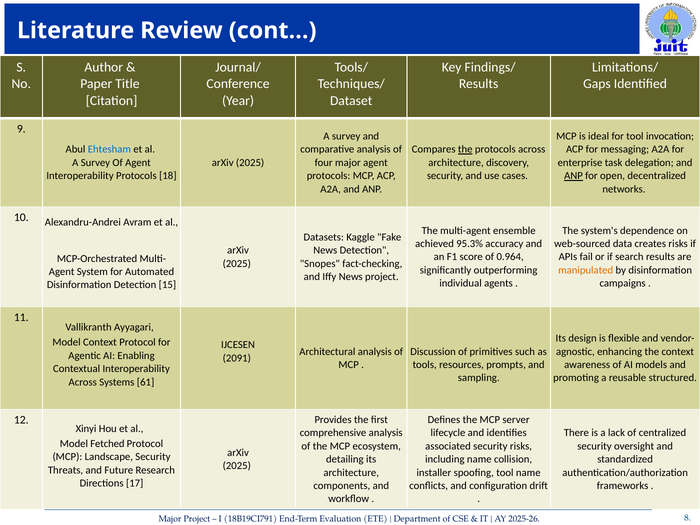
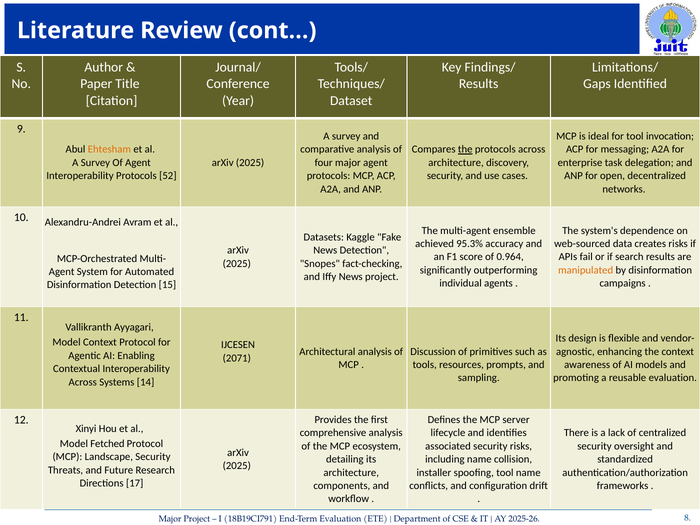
Ehtesham colour: blue -> orange
18: 18 -> 52
ANP at (574, 176) underline: present -> none
2091: 2091 -> 2071
reusable structured: structured -> evaluation
61: 61 -> 14
